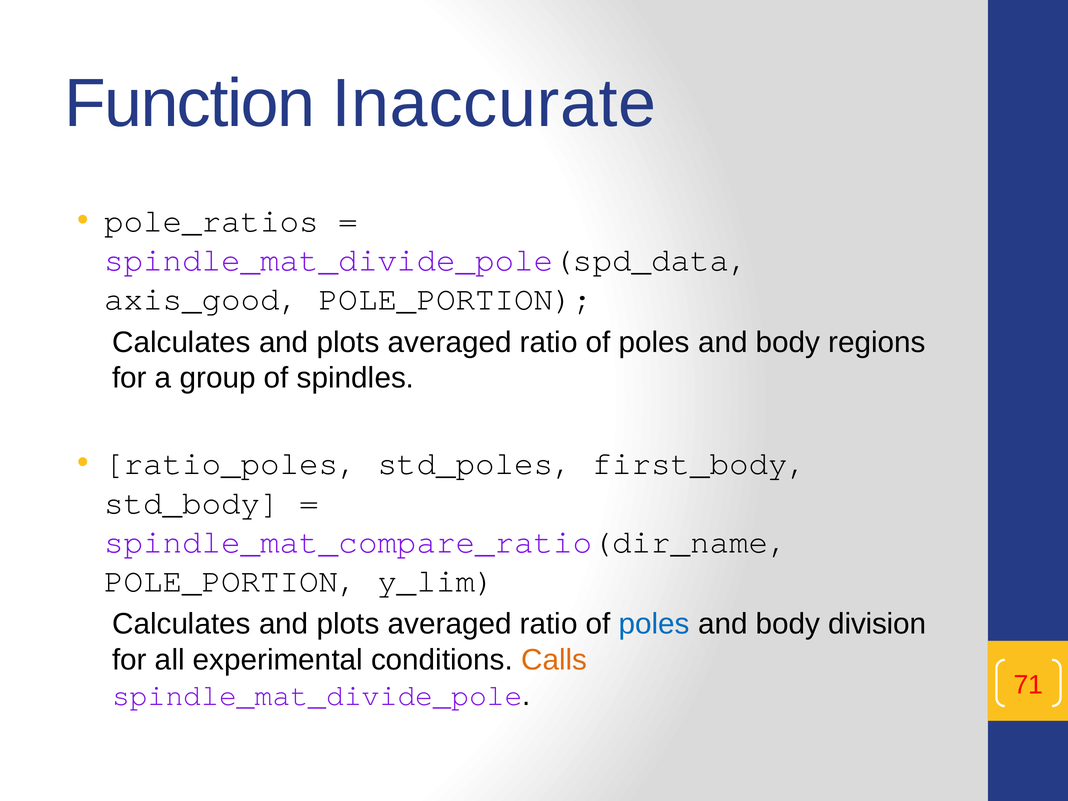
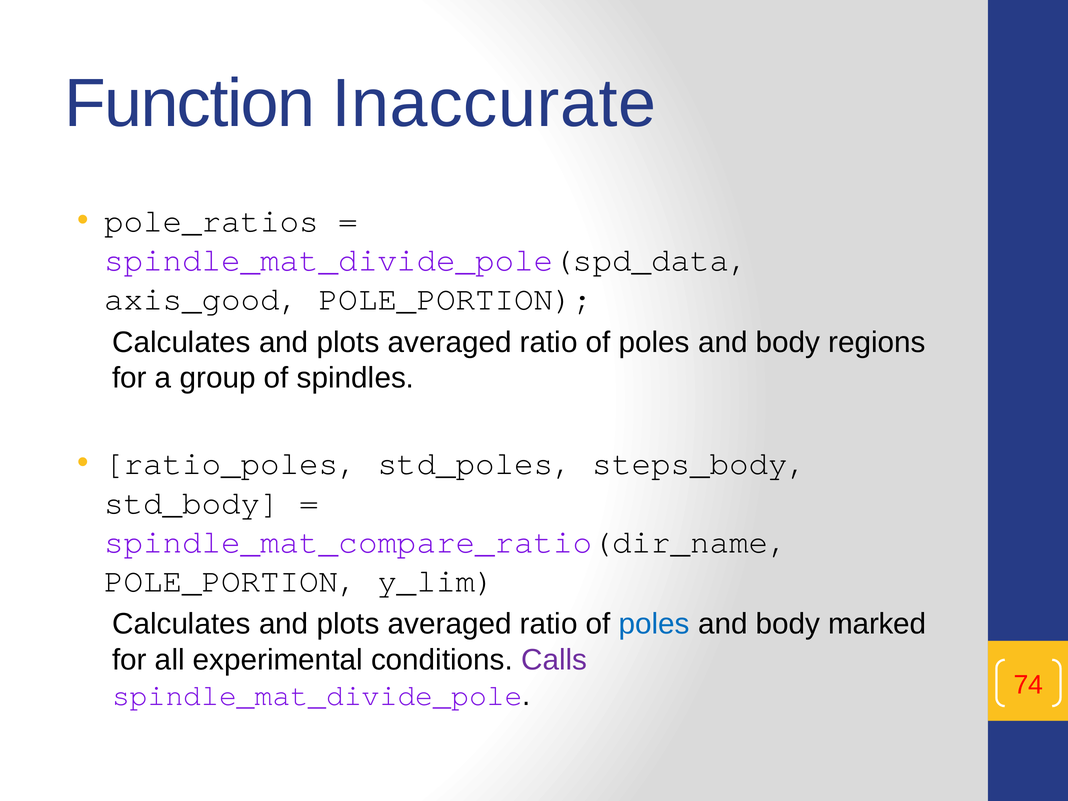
first_body: first_body -> steps_body
division: division -> marked
Calls colour: orange -> purple
71: 71 -> 74
